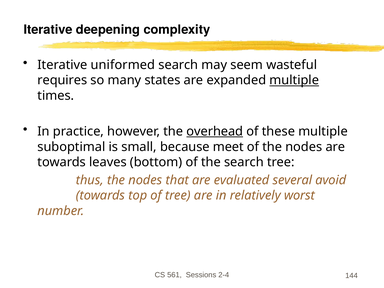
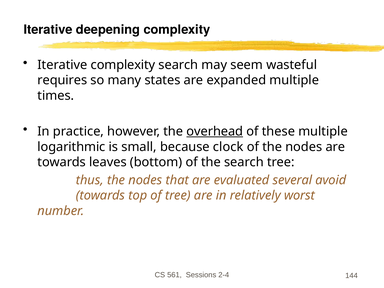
Iterative uniformed: uniformed -> complexity
multiple at (294, 80) underline: present -> none
suboptimal: suboptimal -> logarithmic
meet: meet -> clock
